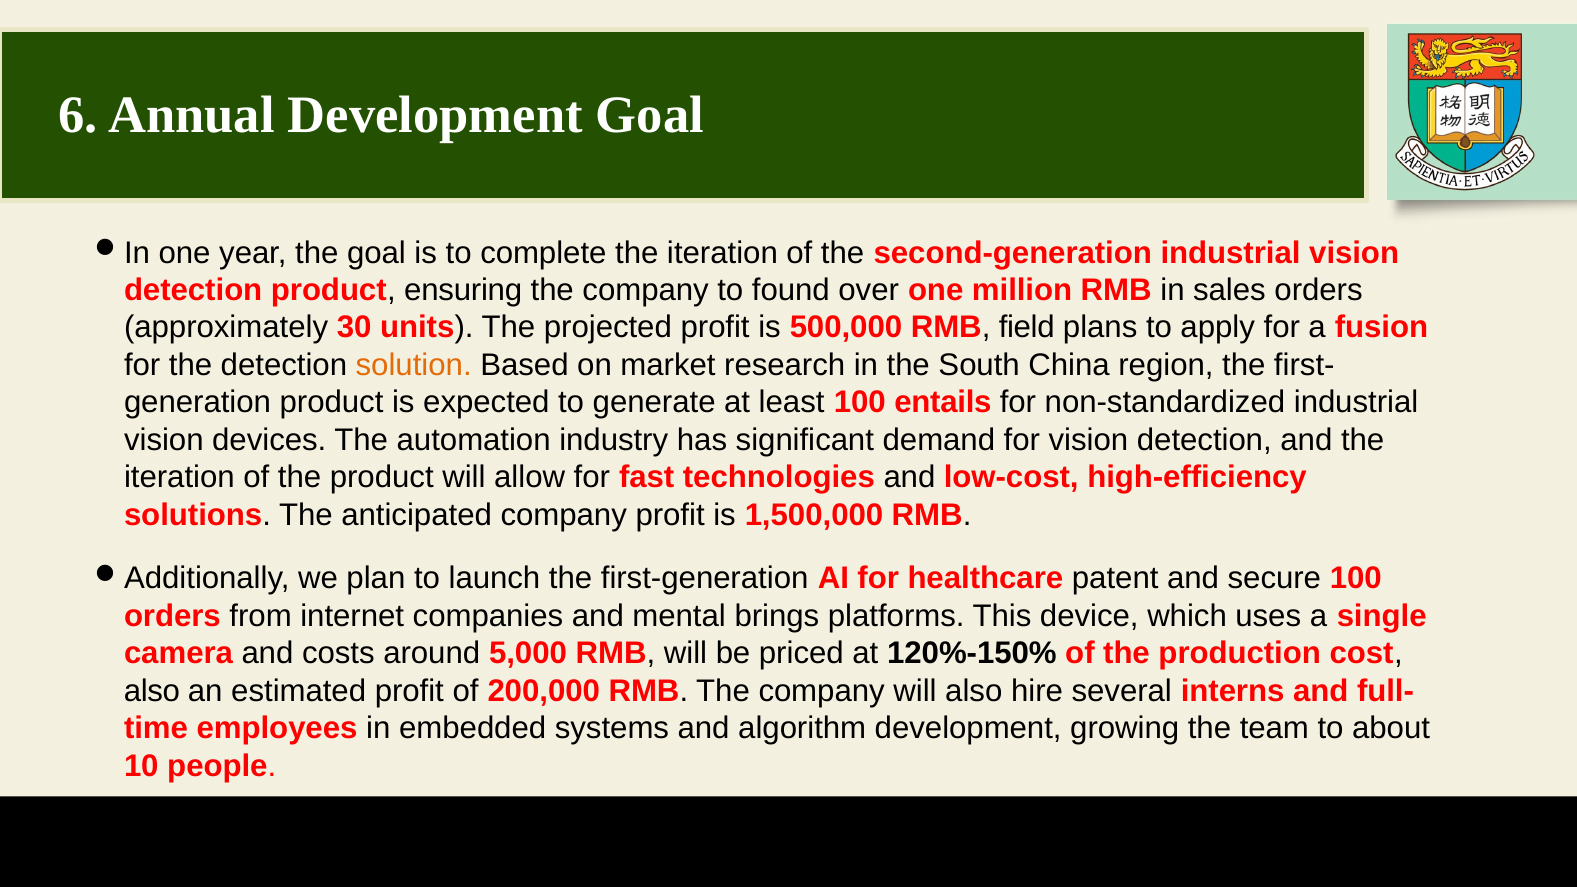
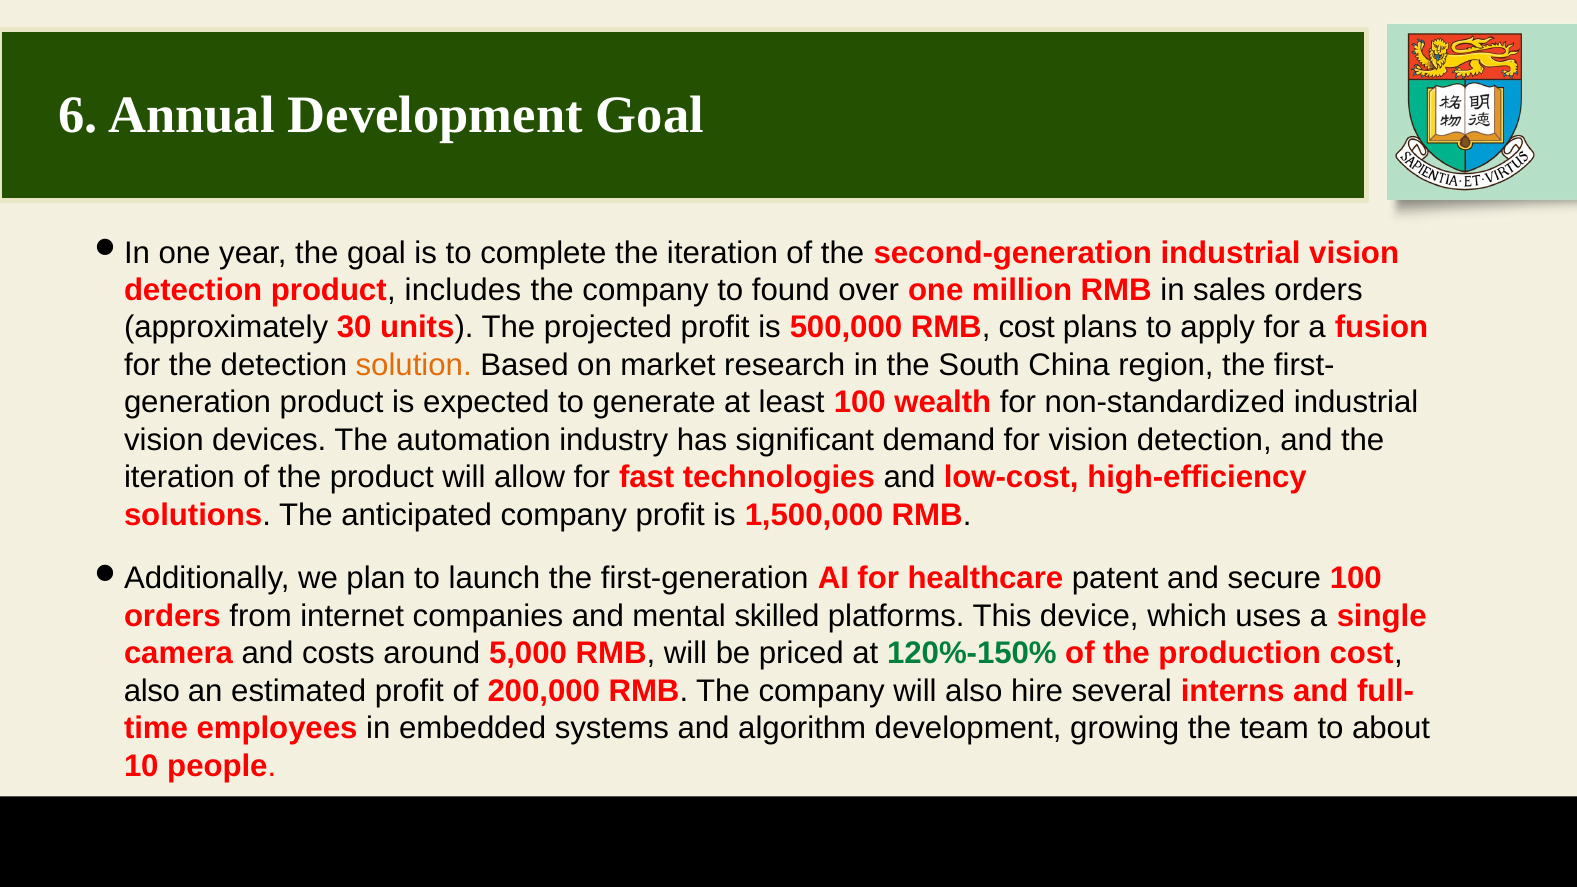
ensuring: ensuring -> includes
RMB field: field -> cost
entails: entails -> wealth
brings: brings -> skilled
120%-150% colour: black -> green
